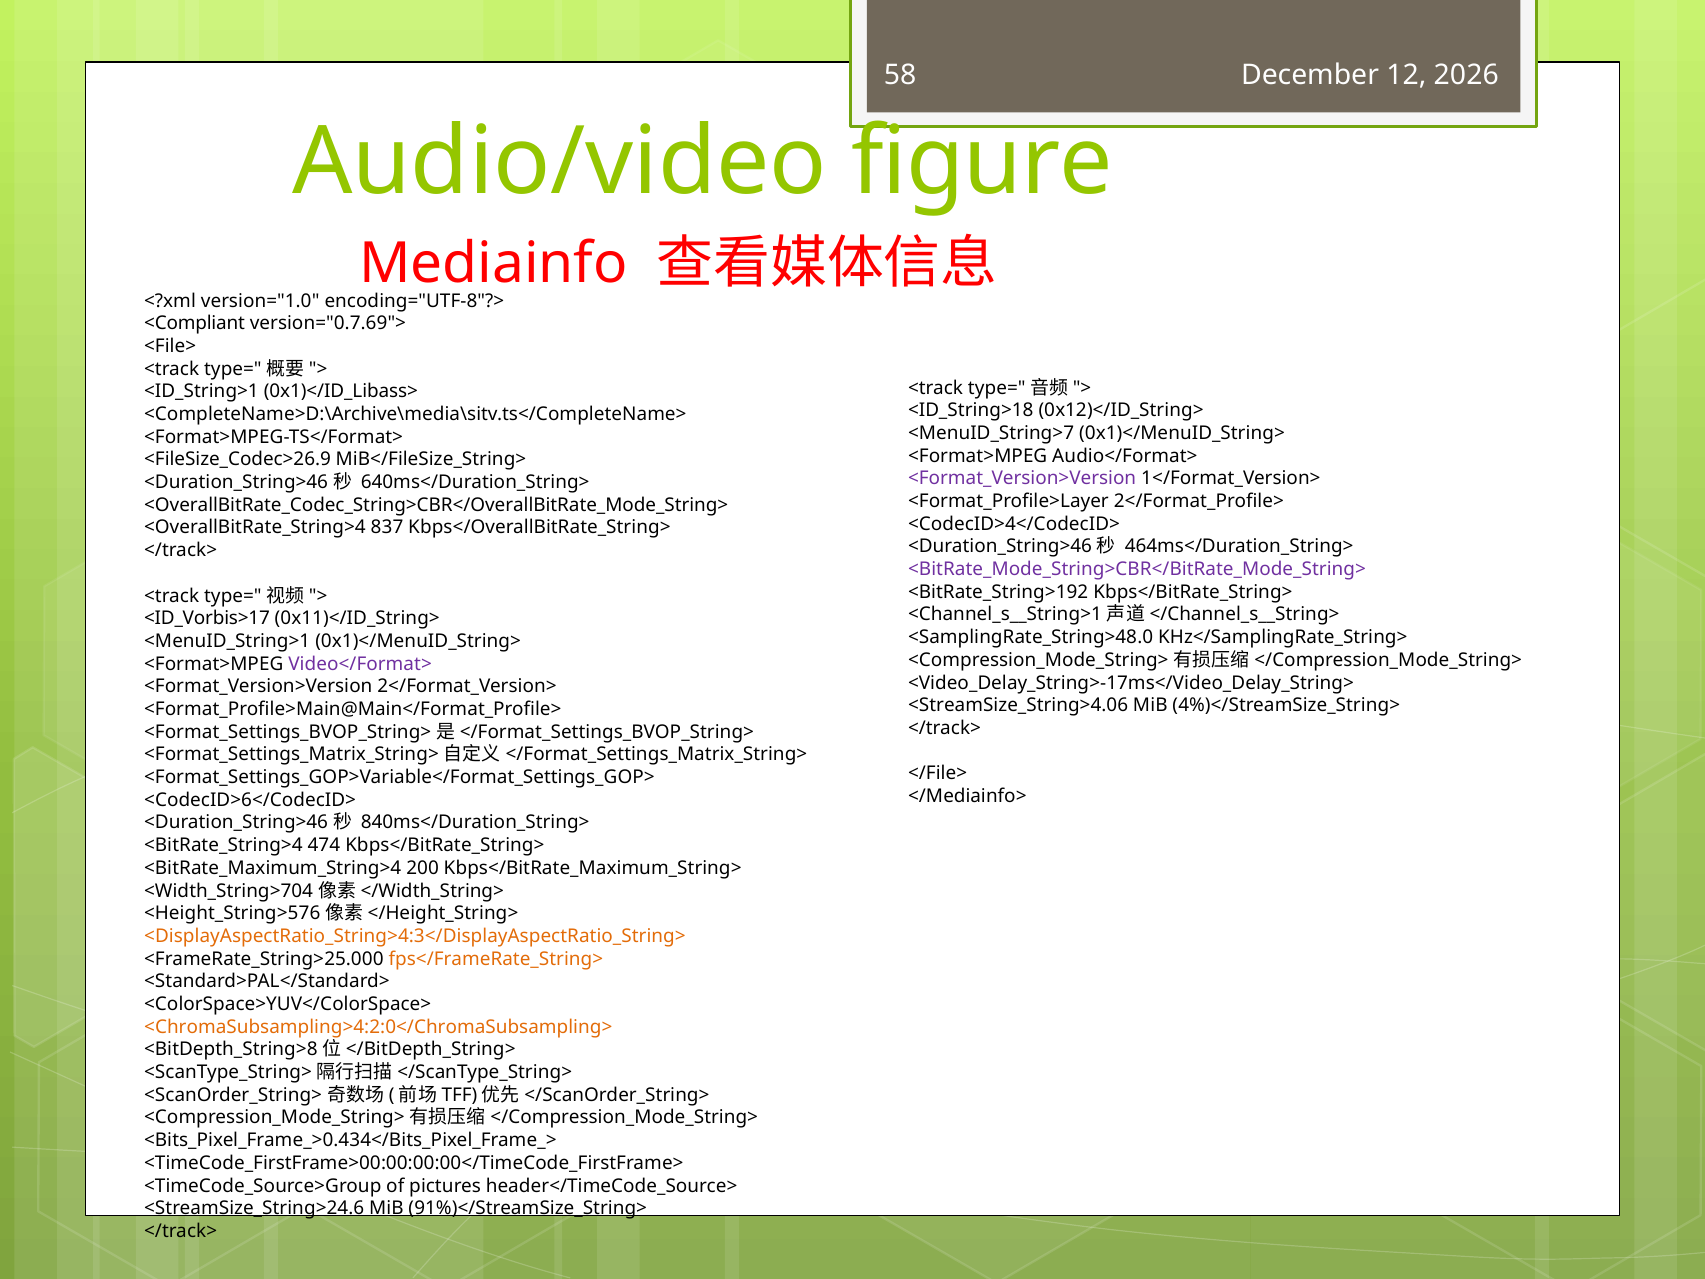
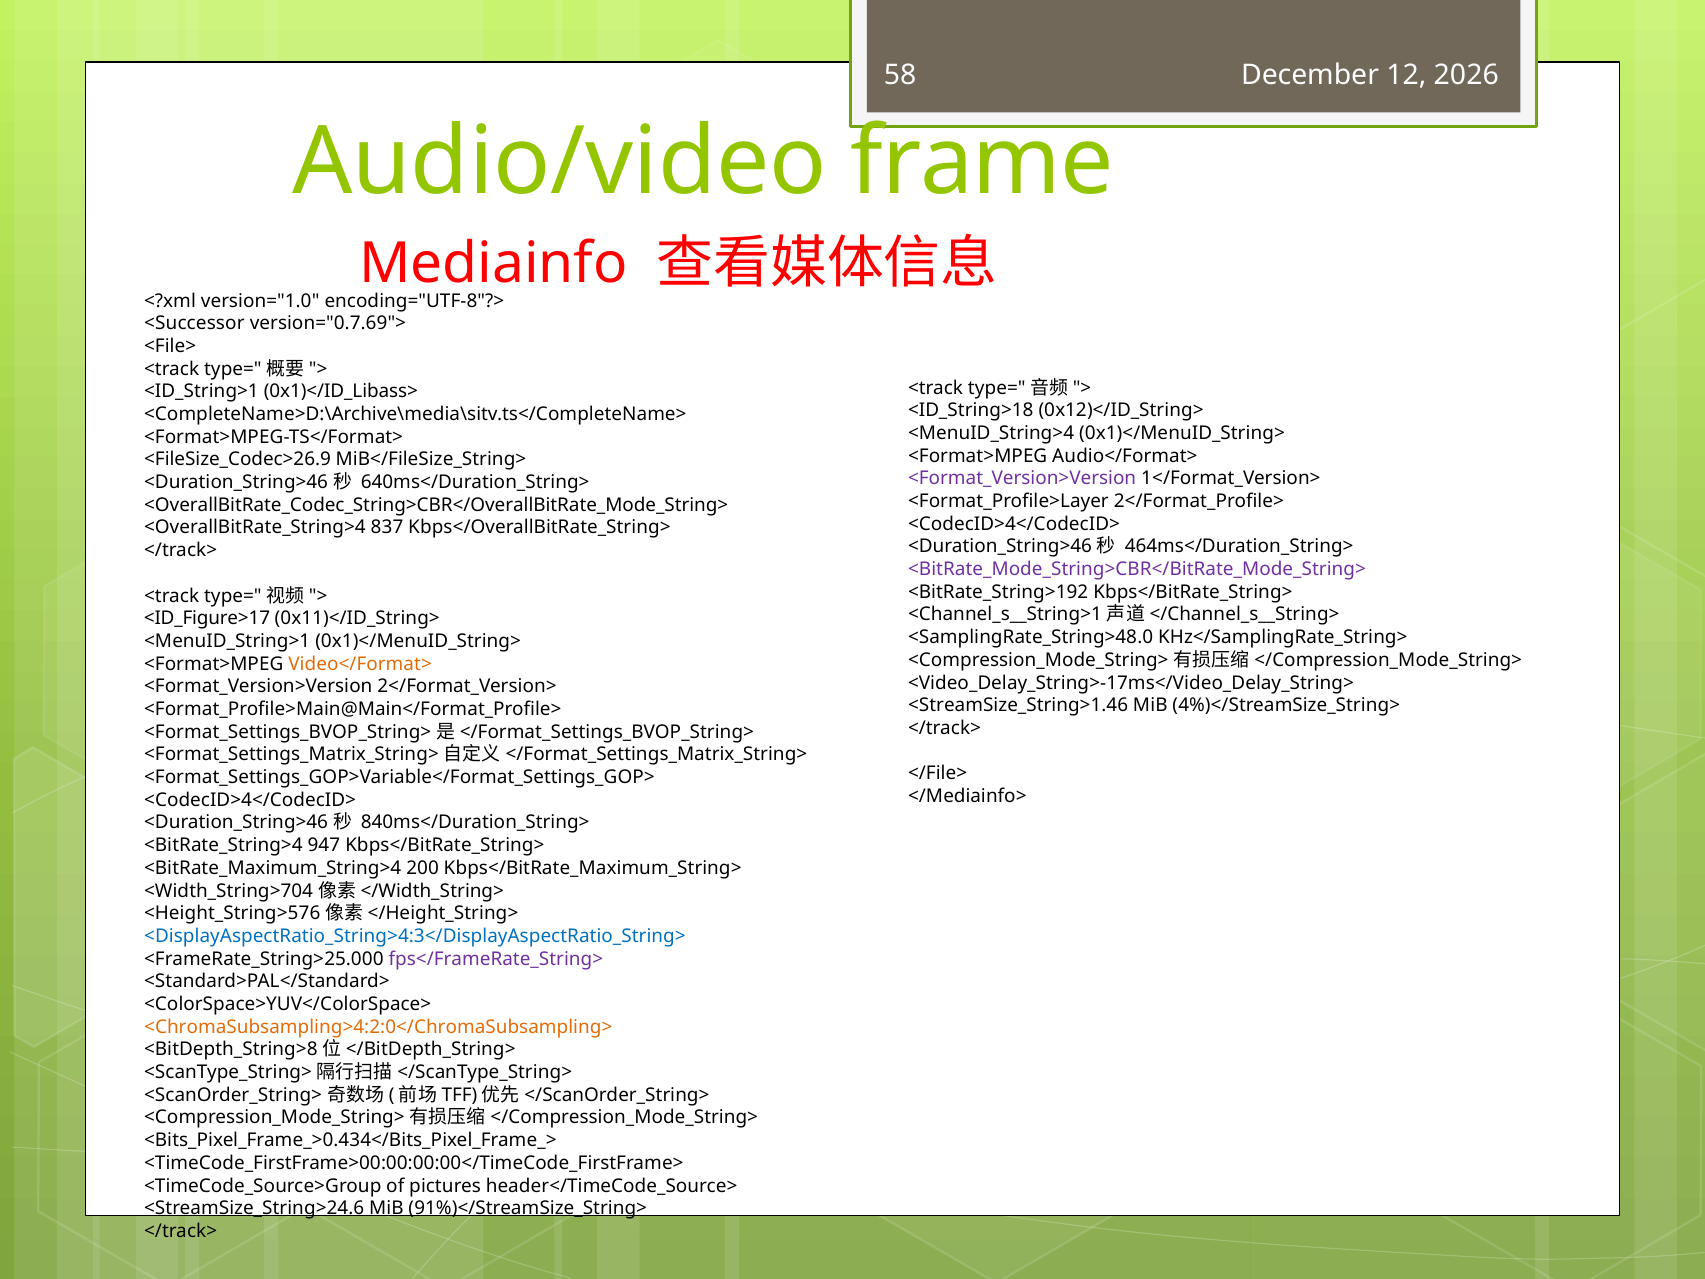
figure: figure -> frame
<Compliant: <Compliant -> <Successor
<MenuID_String>7: <MenuID_String>7 -> <MenuID_String>4
<ID_Vorbis>17: <ID_Vorbis>17 -> <ID_Figure>17
Video</Format> colour: purple -> orange
<StreamSize_String>4.06: <StreamSize_String>4.06 -> <StreamSize_String>1.46
<CodecID>6</CodecID> at (250, 800): <CodecID>6</CodecID> -> <CodecID>4</CodecID>
474: 474 -> 947
<DisplayAspectRatio_String>4:3</DisplayAspectRatio_String> colour: orange -> blue
fps</FrameRate_String> colour: orange -> purple
